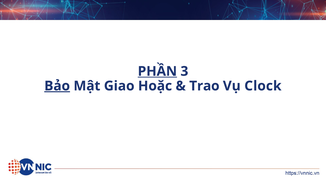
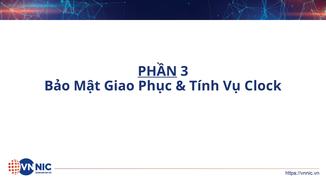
Bảo underline: present -> none
Hoặc: Hoặc -> Phục
Trao: Trao -> Tính
